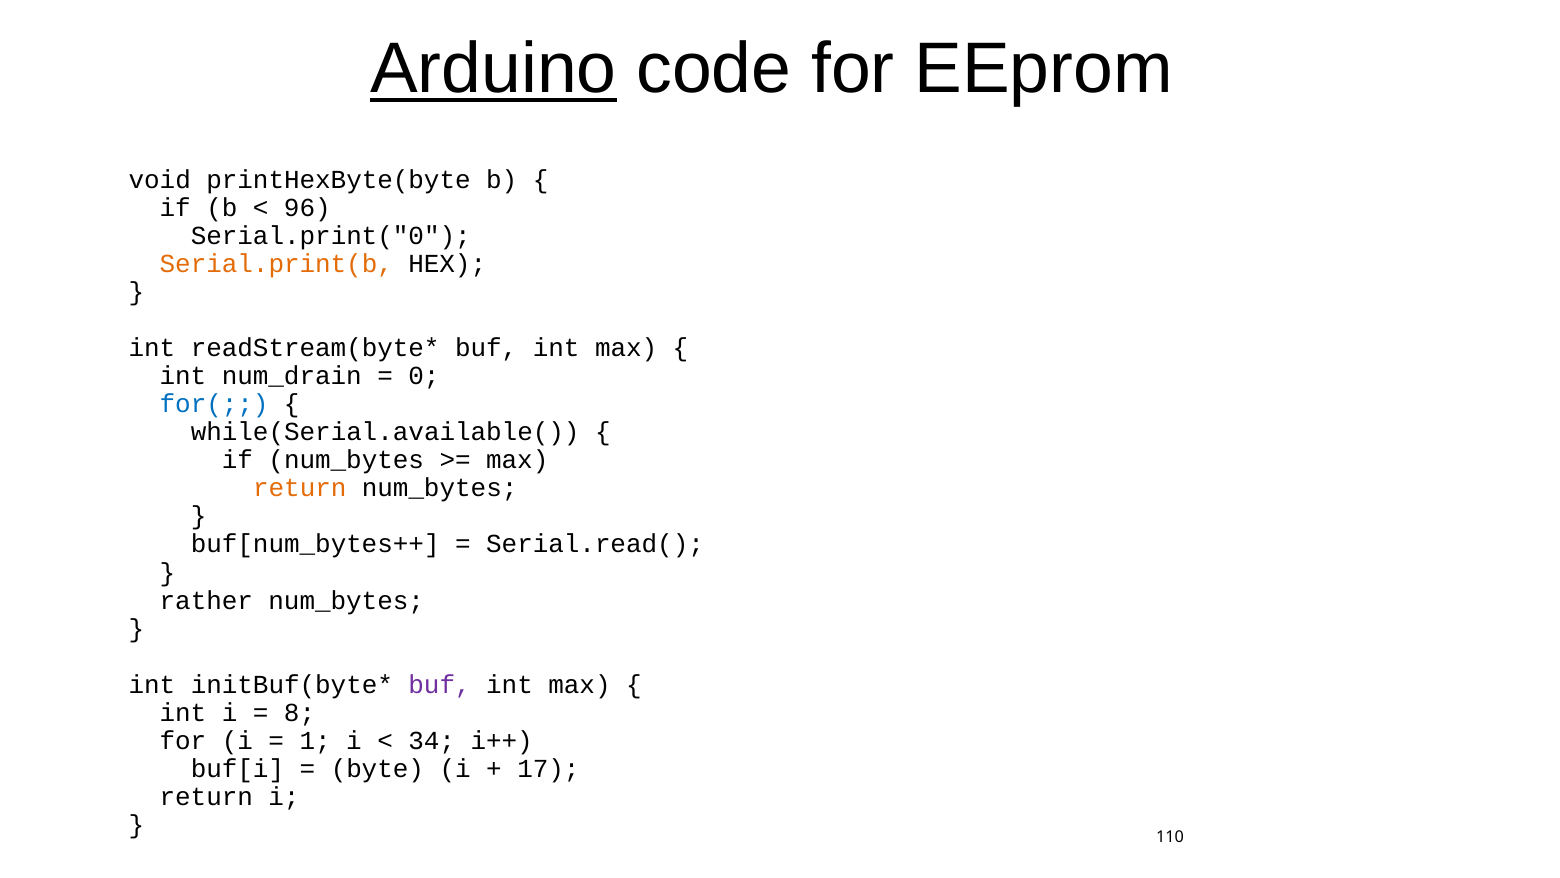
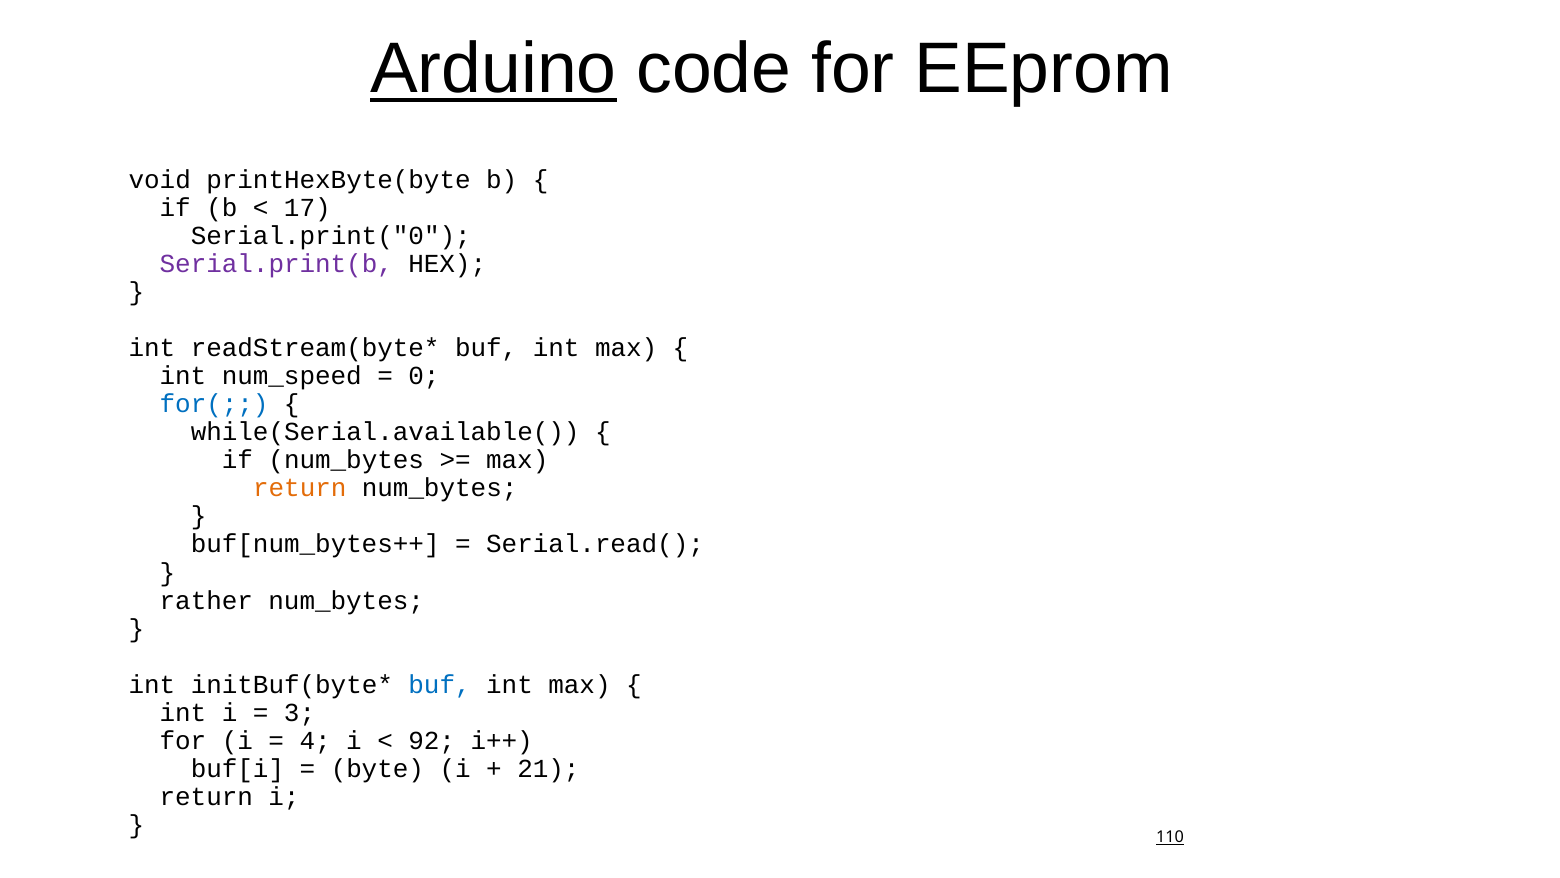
96: 96 -> 17
Serial.print(b colour: orange -> purple
num_drain: num_drain -> num_speed
buf at (440, 684) colour: purple -> blue
8: 8 -> 3
1: 1 -> 4
34: 34 -> 92
17: 17 -> 21
110 underline: none -> present
